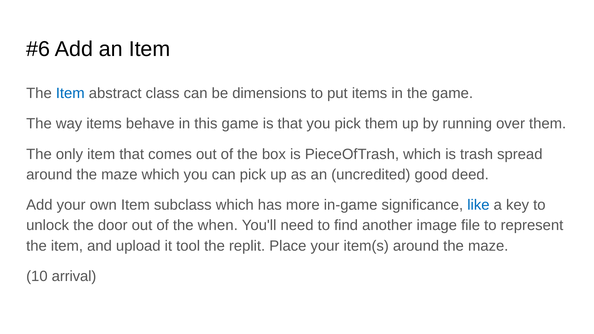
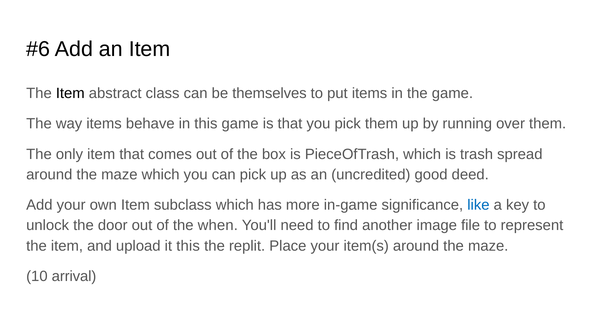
Item at (70, 93) colour: blue -> black
dimensions: dimensions -> themselves
it tool: tool -> this
